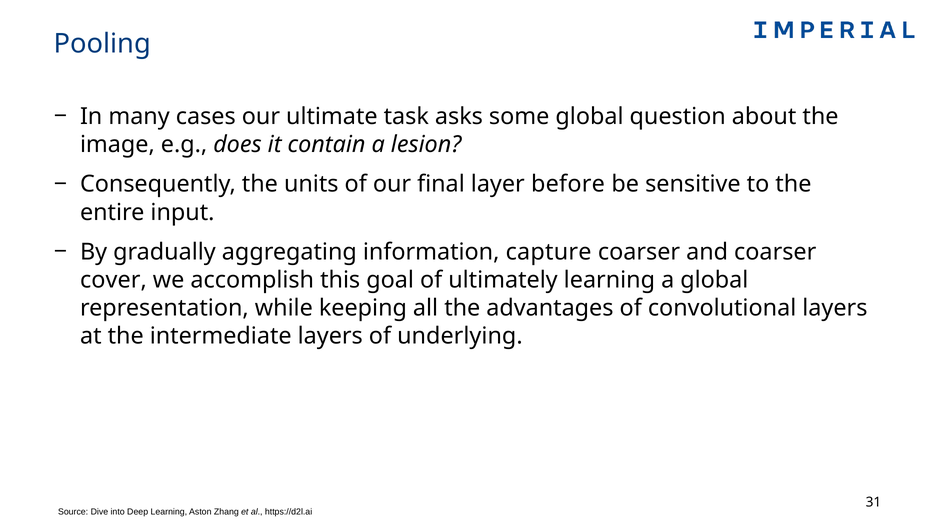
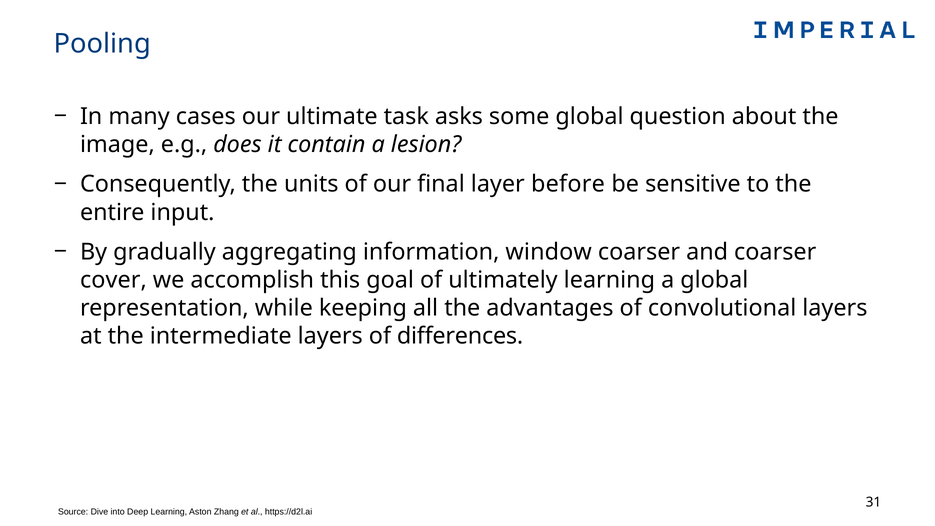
capture: capture -> window
underlying: underlying -> differences
